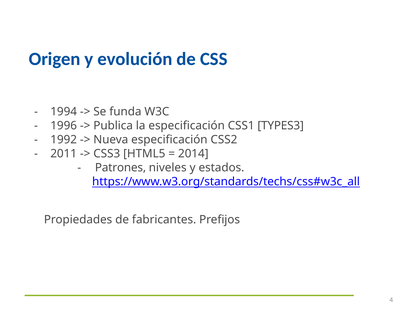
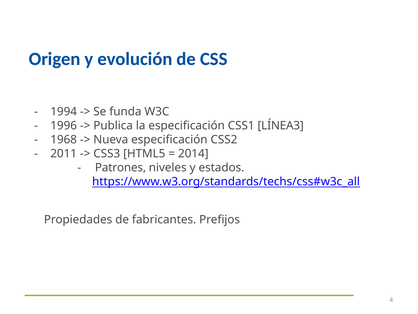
TYPES3: TYPES3 -> LÍNEA3
1992: 1992 -> 1968
